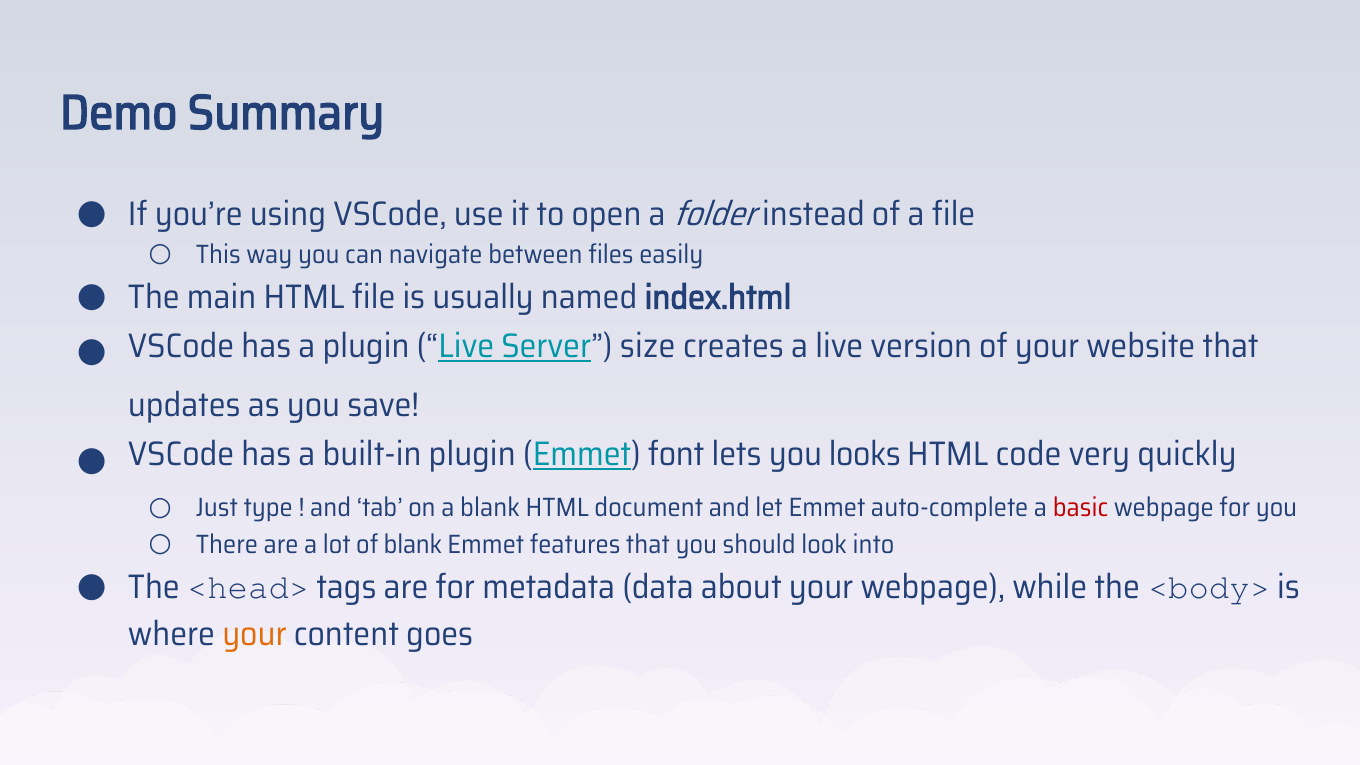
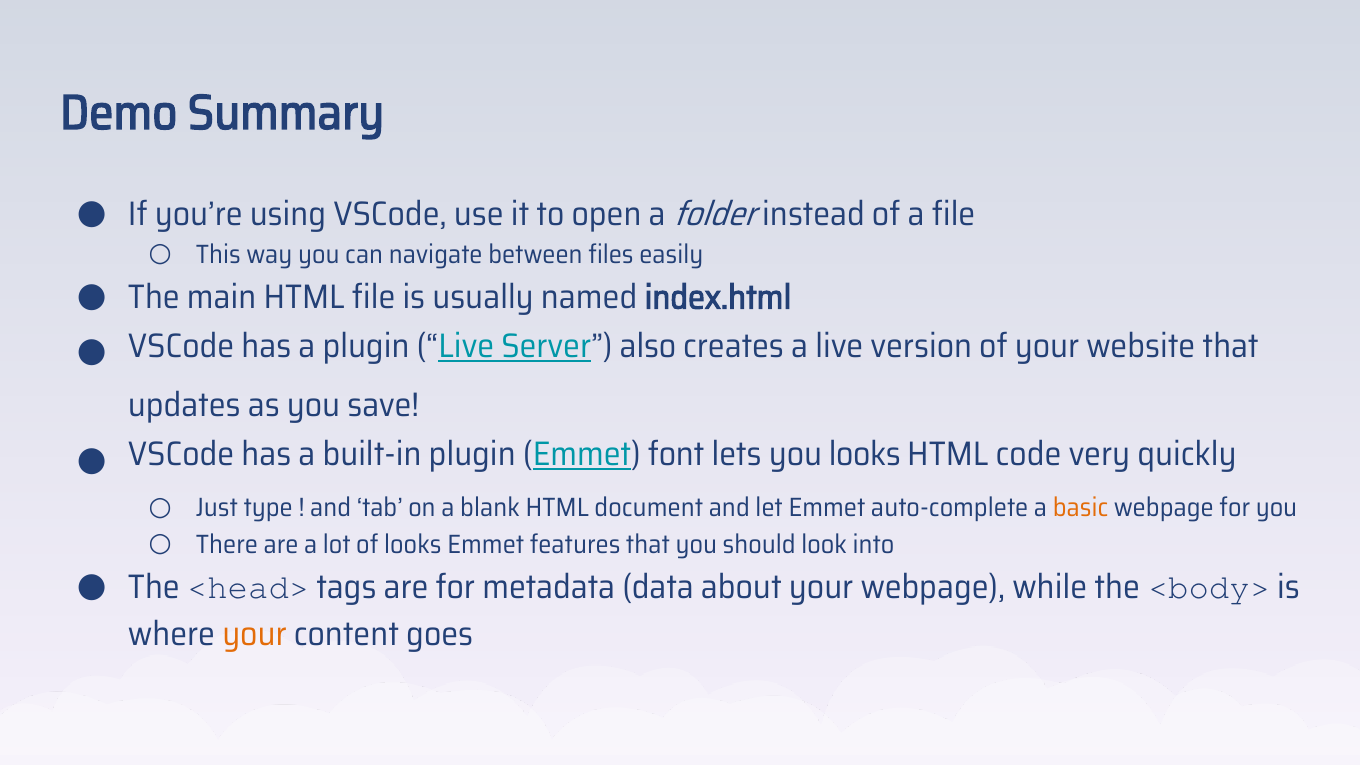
size: size -> also
basic colour: red -> orange
of blank: blank -> looks
